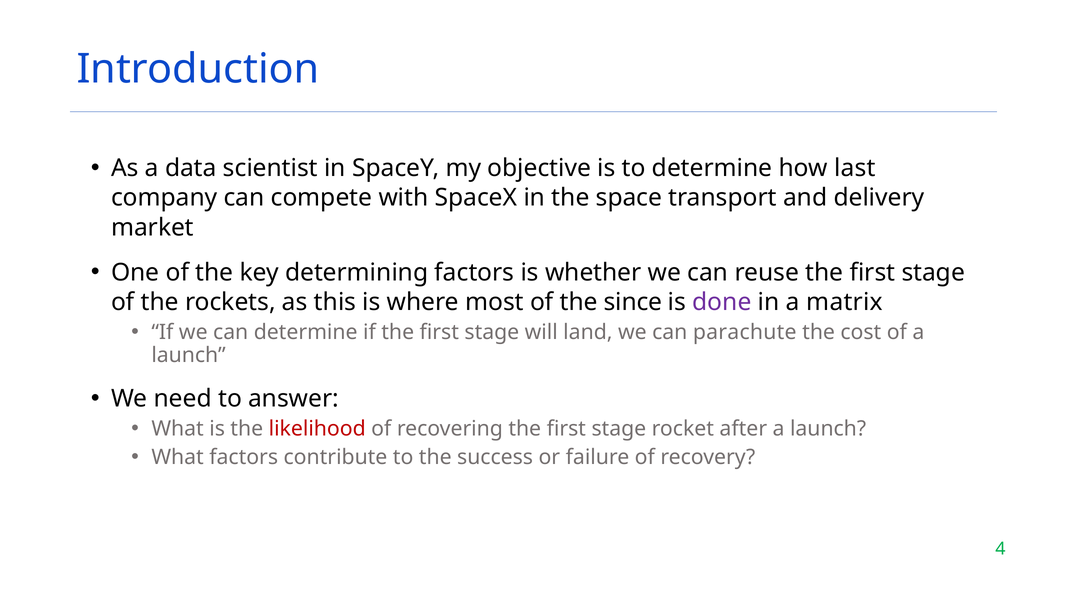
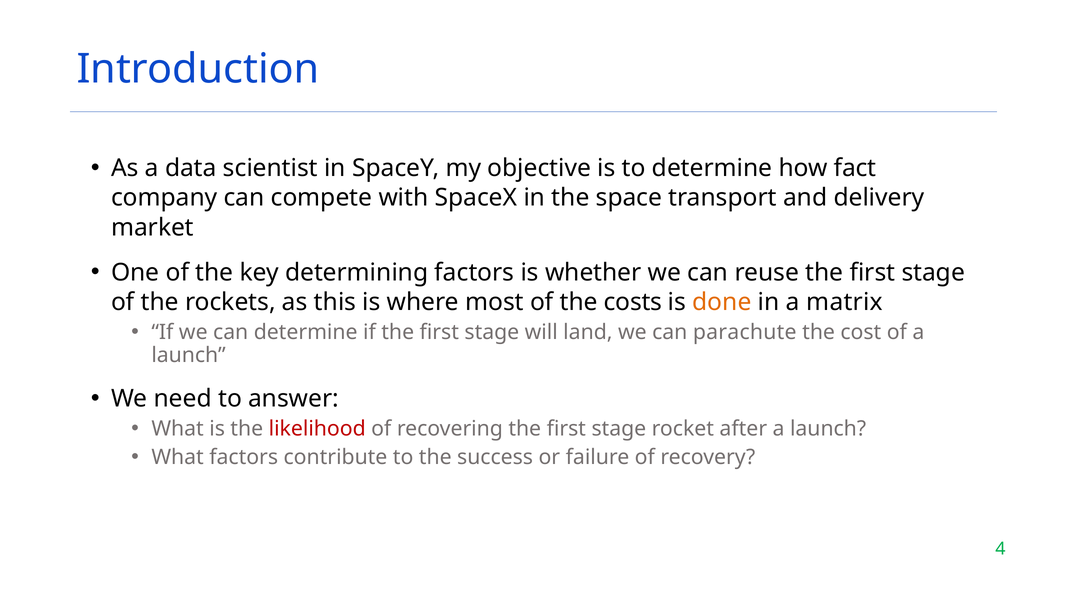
last: last -> fact
since: since -> costs
done colour: purple -> orange
